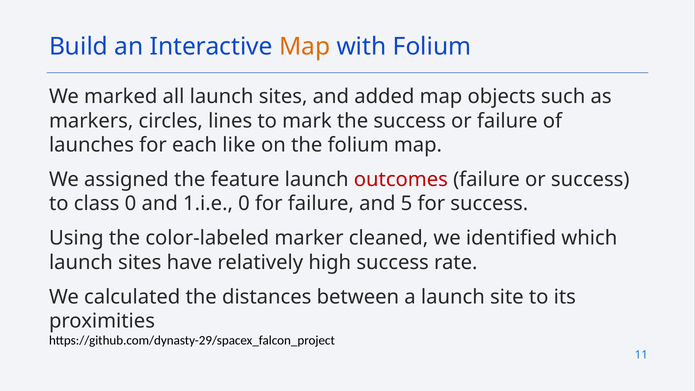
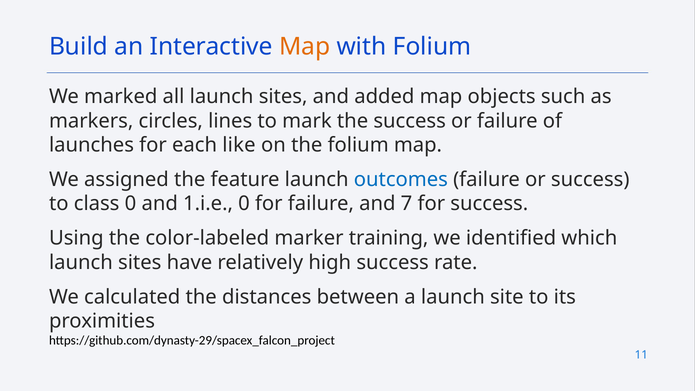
outcomes colour: red -> blue
5: 5 -> 7
cleaned: cleaned -> training
